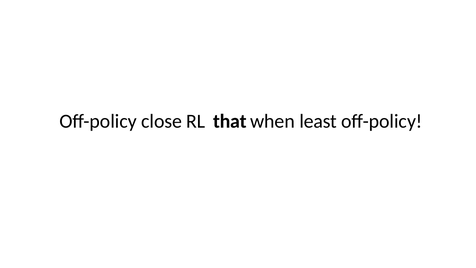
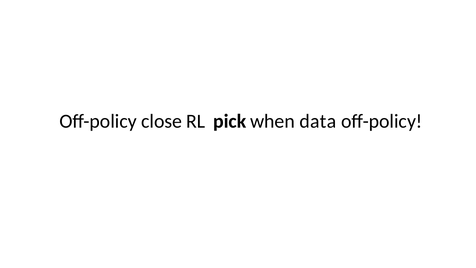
least: least -> data
that: that -> pick
